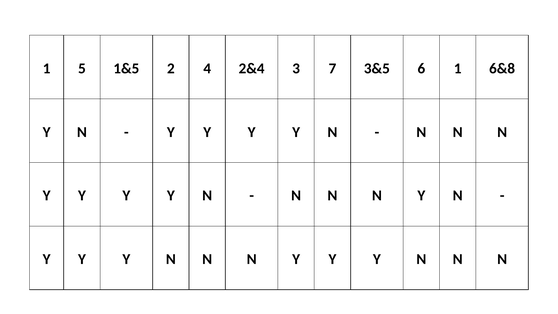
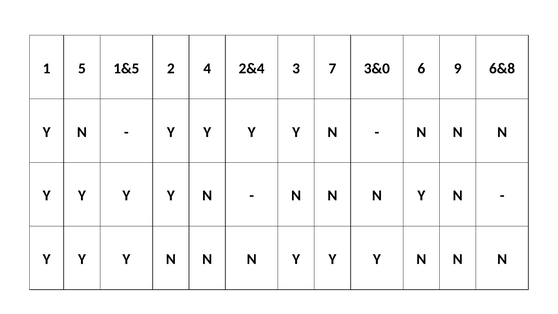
3&5: 3&5 -> 3&0
6 1: 1 -> 9
